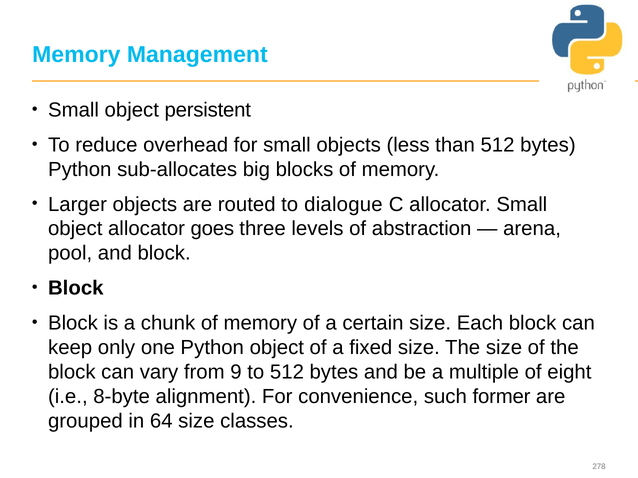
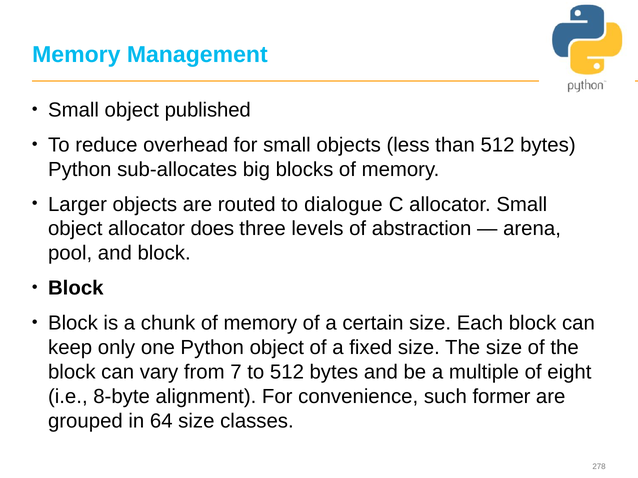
persistent: persistent -> published
goes: goes -> does
9: 9 -> 7
